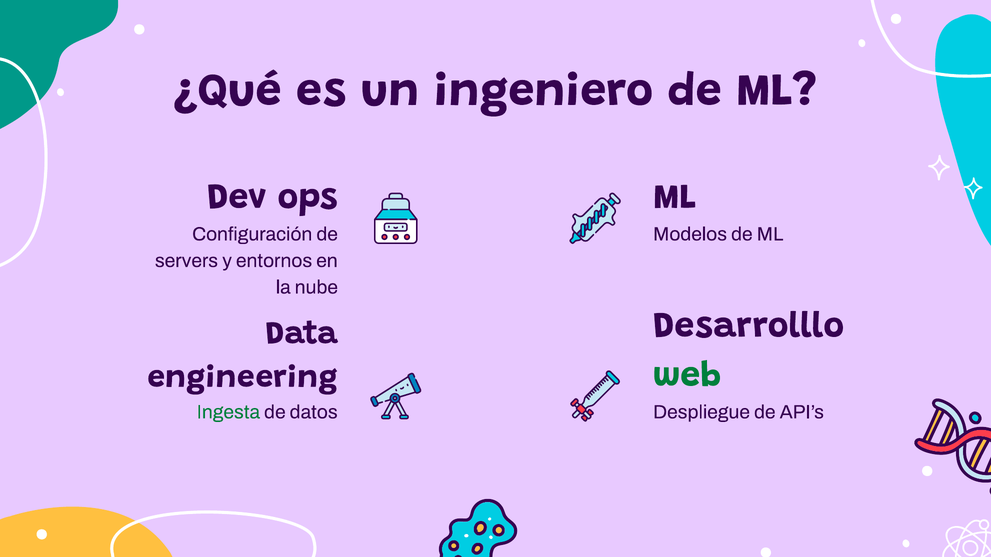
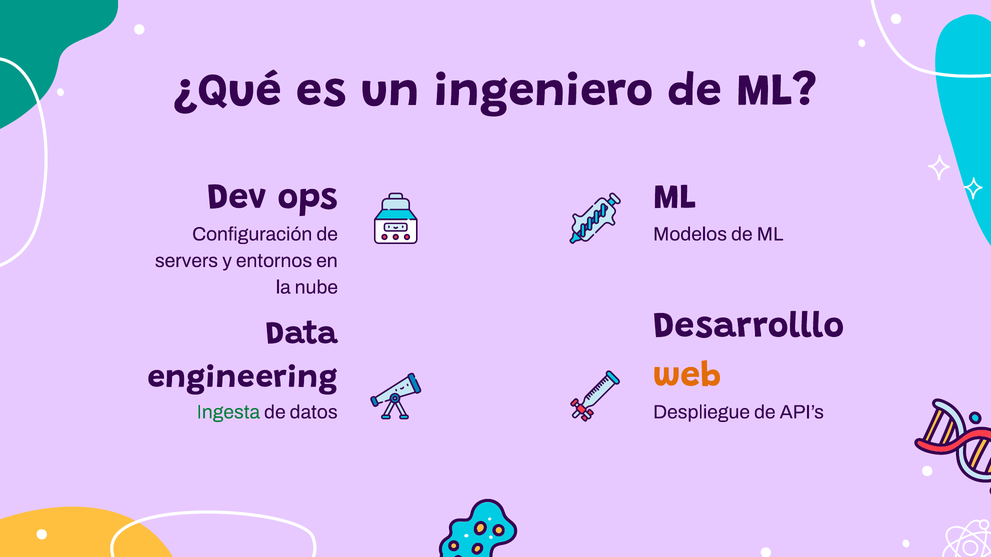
web colour: green -> orange
